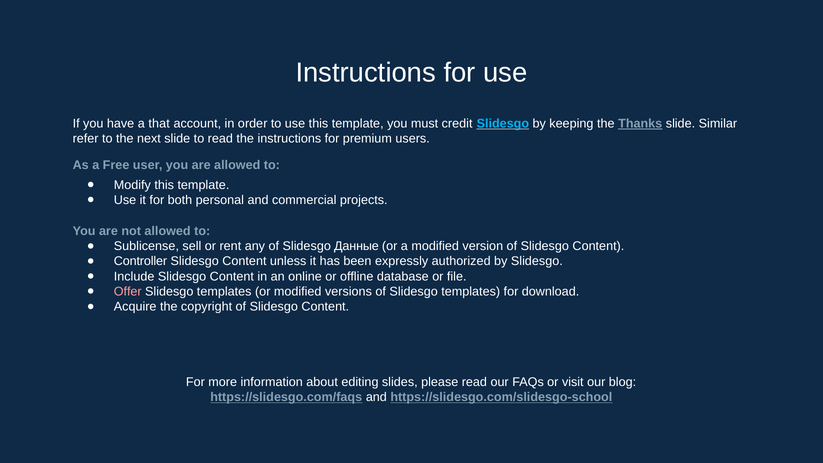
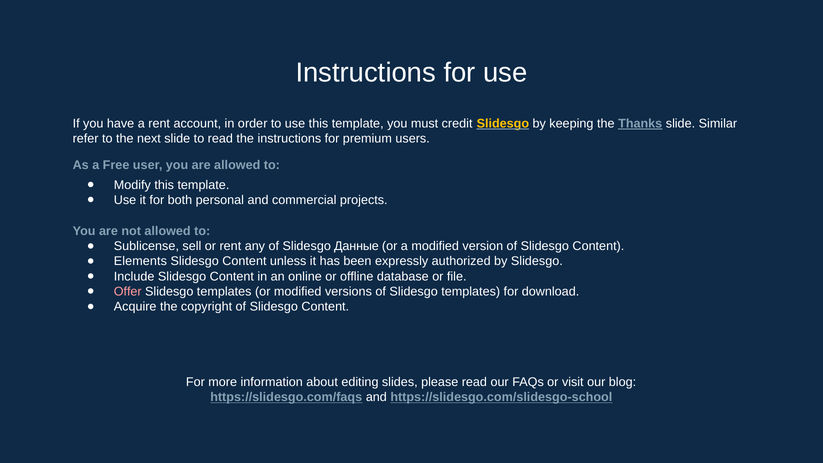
a that: that -> rent
Slidesgo at (503, 124) colour: light blue -> yellow
Controller: Controller -> Elements
